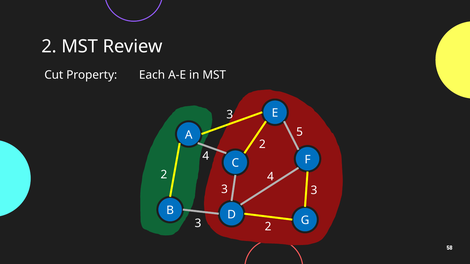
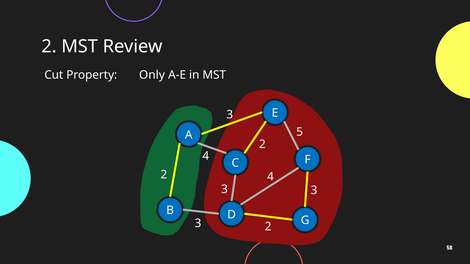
Each: Each -> Only
